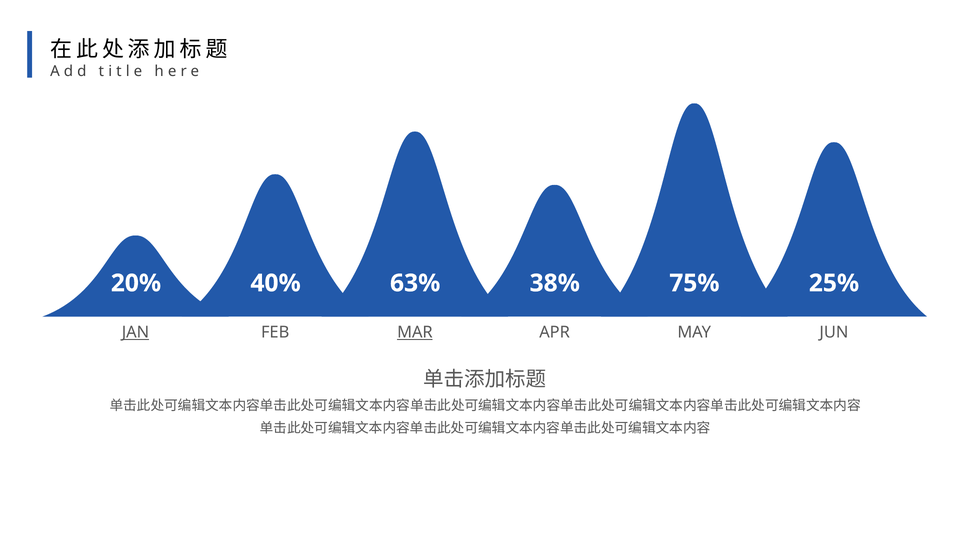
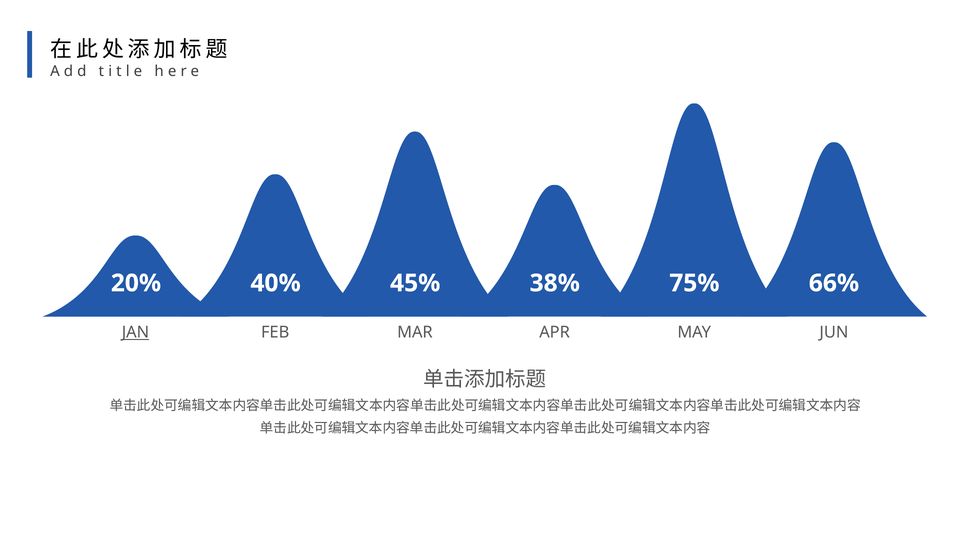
63%: 63% -> 45%
25%: 25% -> 66%
MAR underline: present -> none
